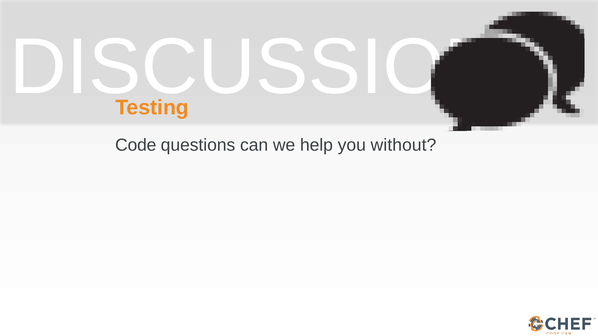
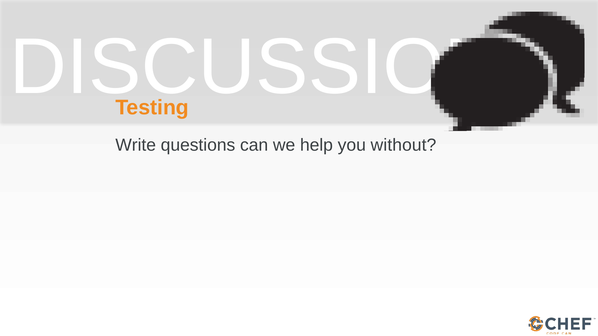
Code: Code -> Write
